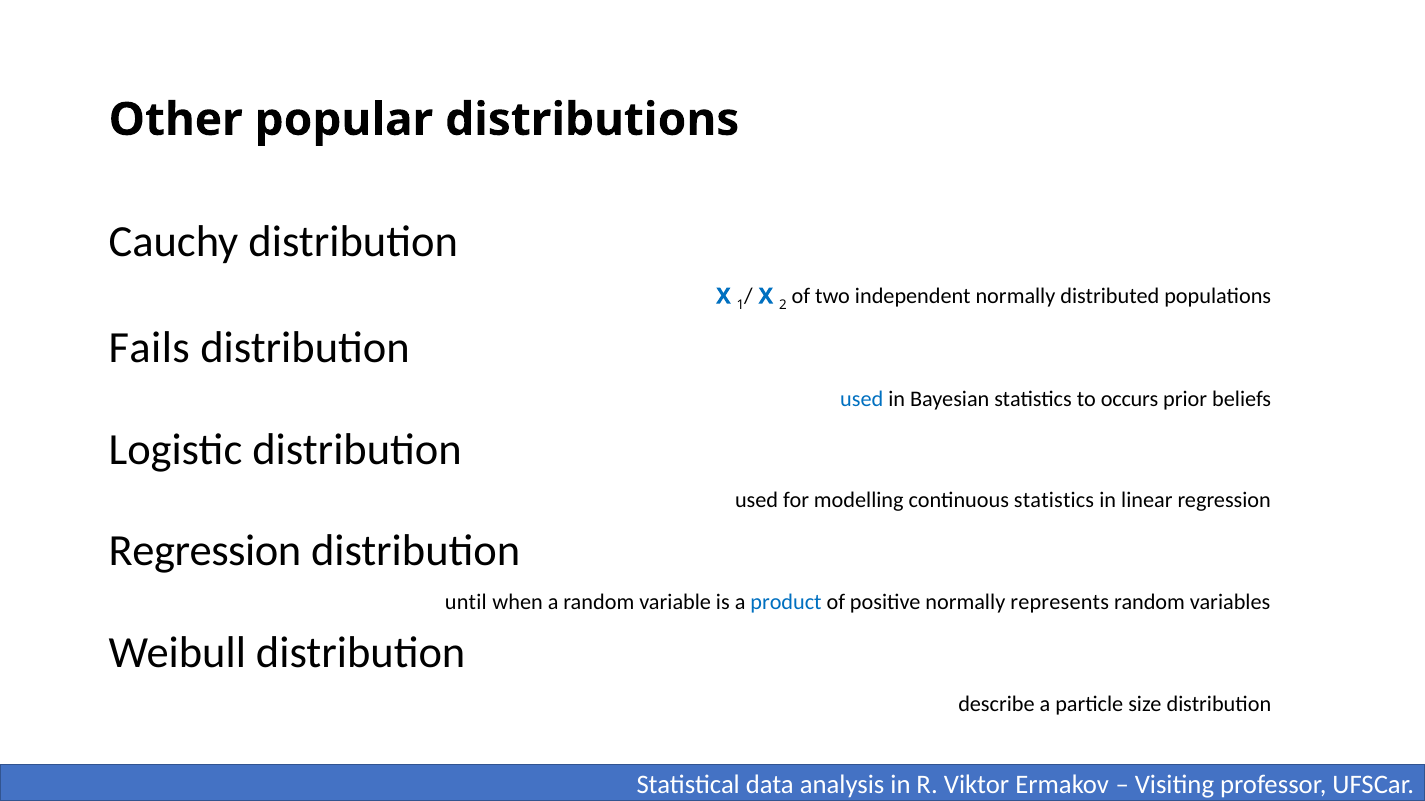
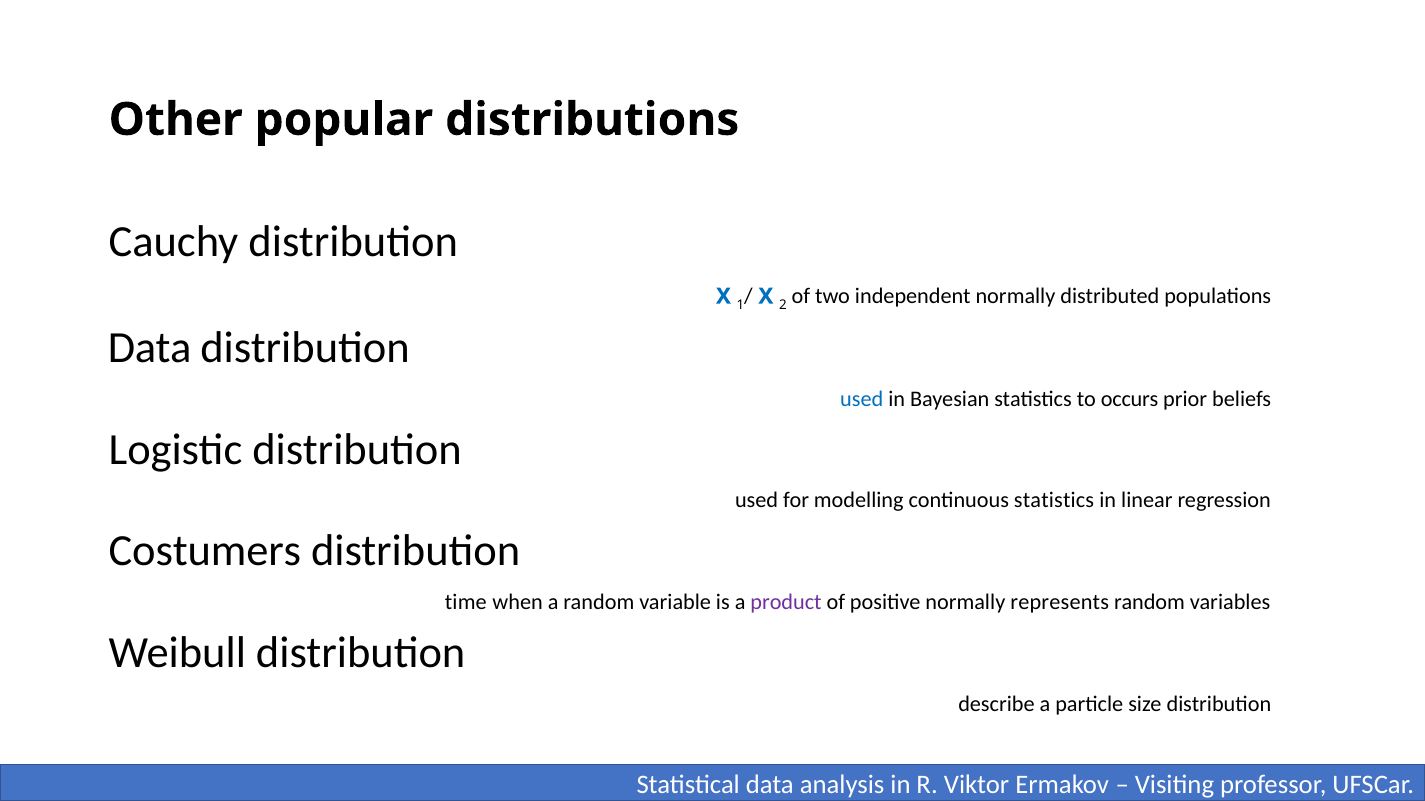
Fails at (149, 348): Fails -> Data
Regression at (205, 552): Regression -> Costumers
until: until -> time
product colour: blue -> purple
